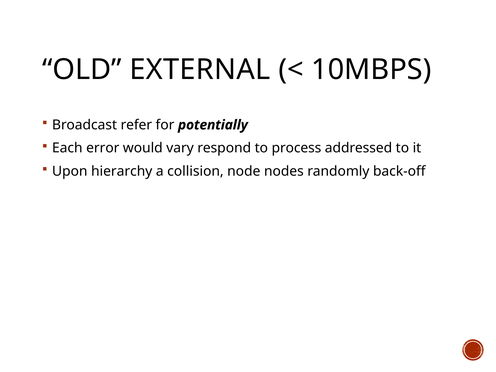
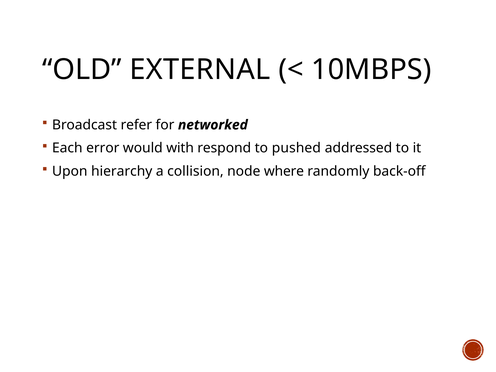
potentially: potentially -> networked
vary: vary -> with
process: process -> pushed
nodes: nodes -> where
